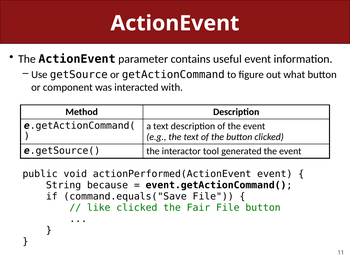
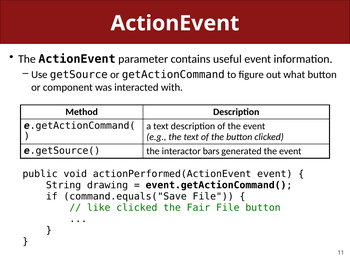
tool: tool -> bars
because: because -> drawing
